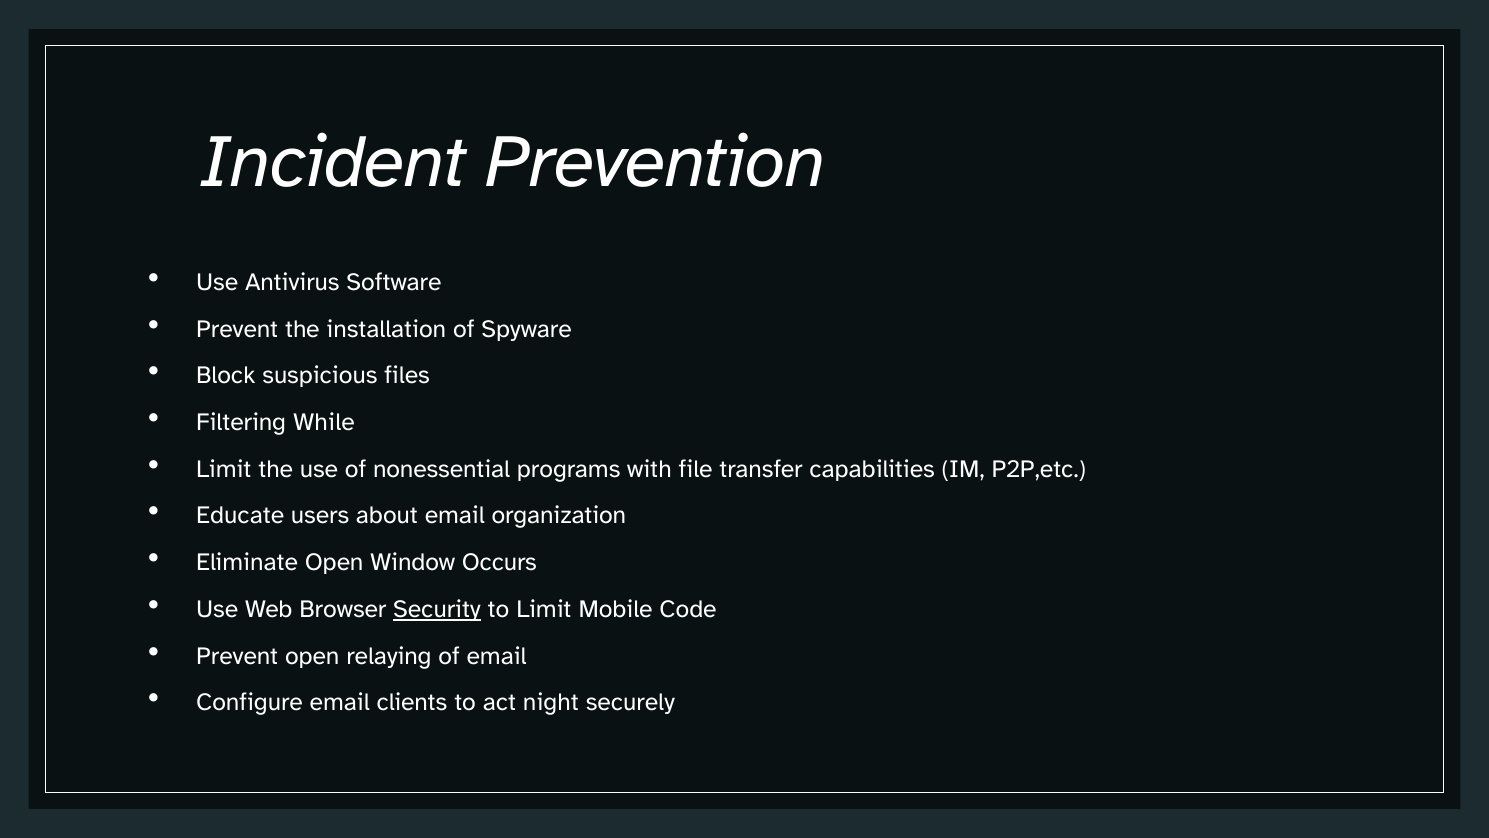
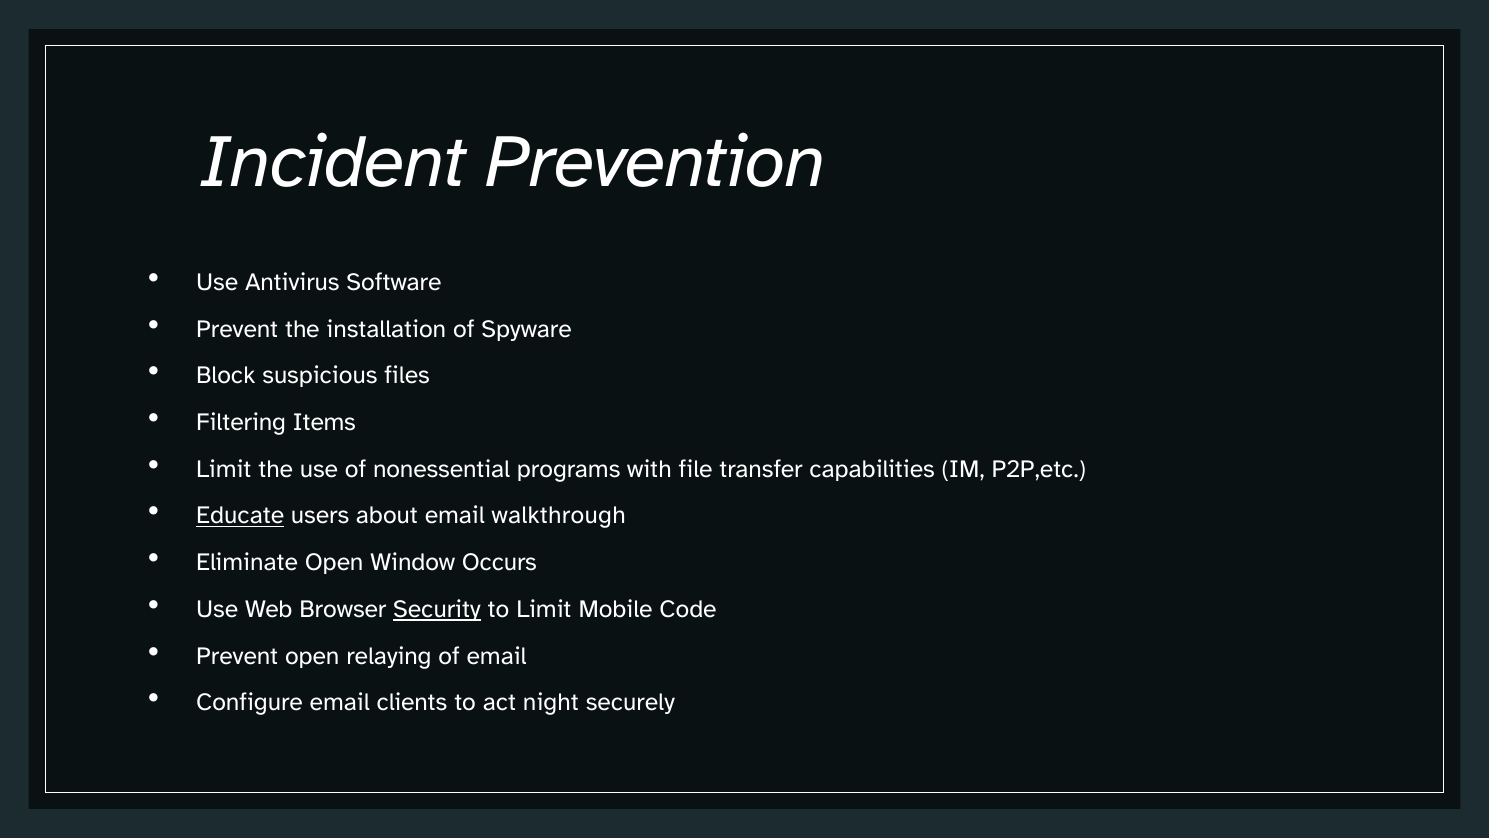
While: While -> Items
Educate underline: none -> present
organization: organization -> walkthrough
